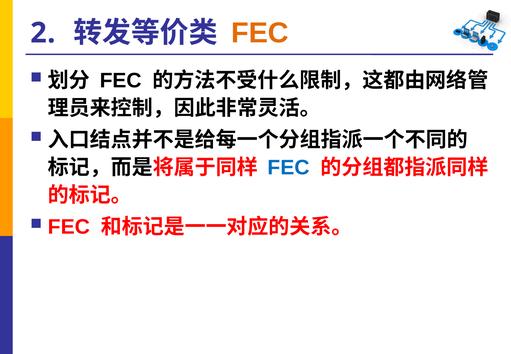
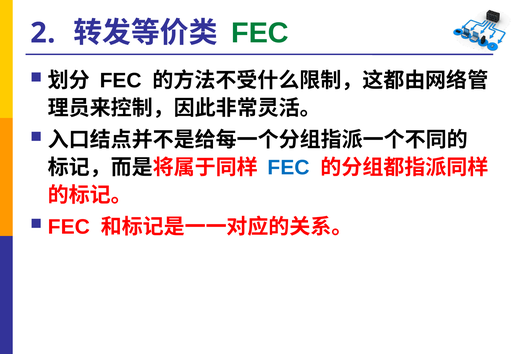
FEC at (260, 33) colour: orange -> green
